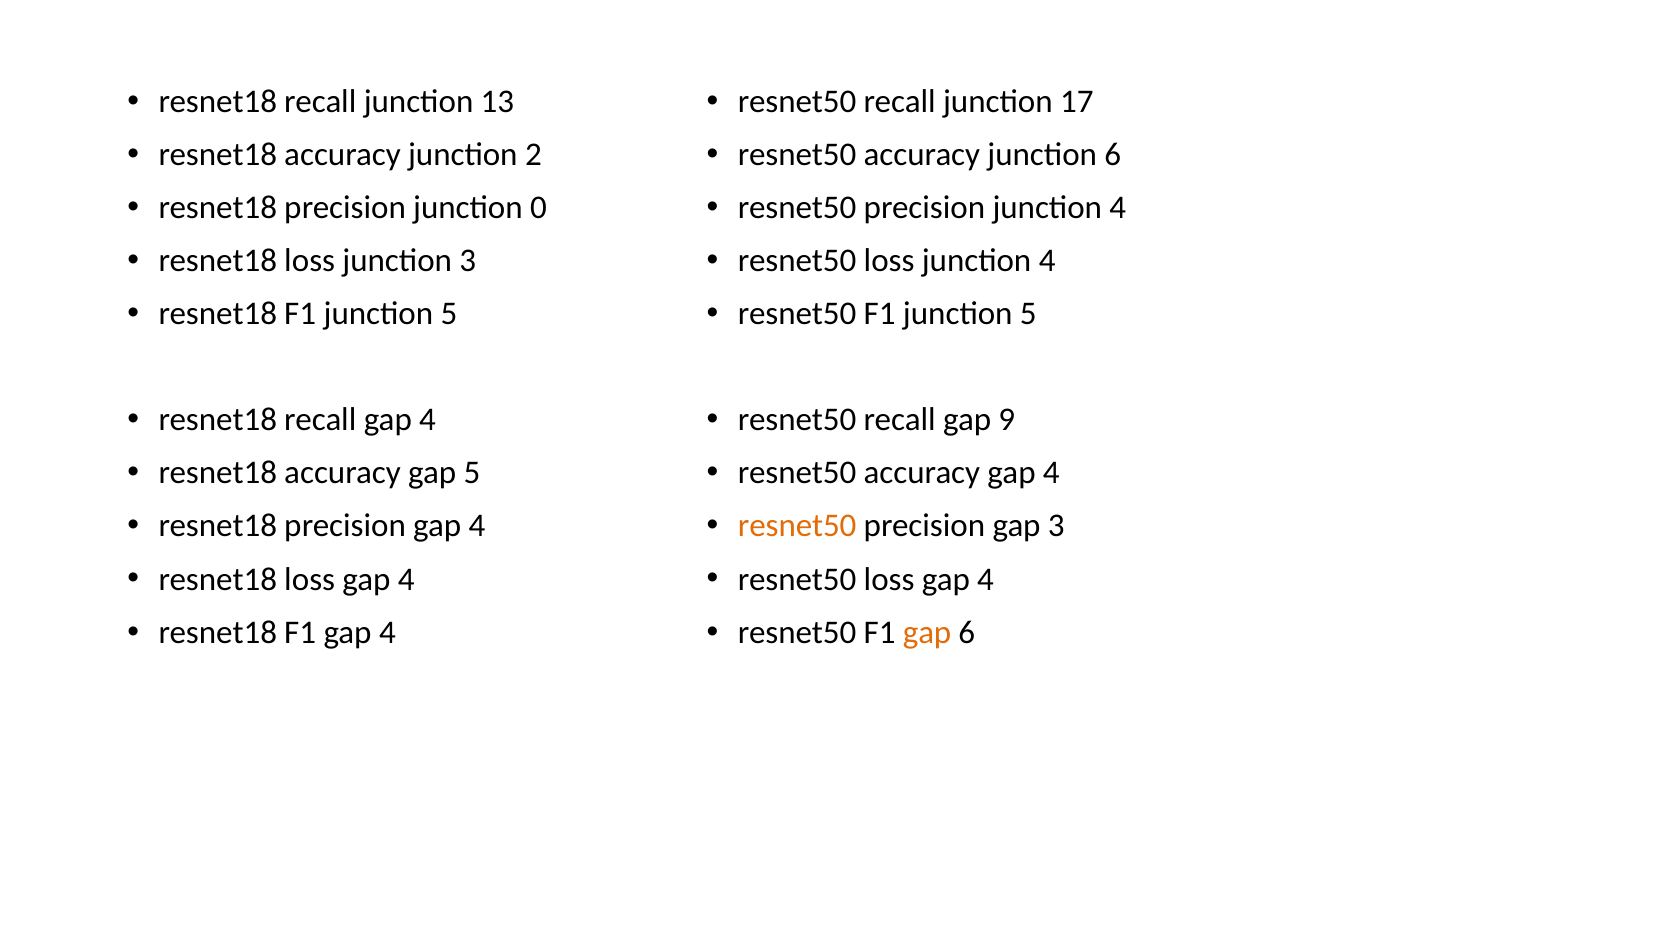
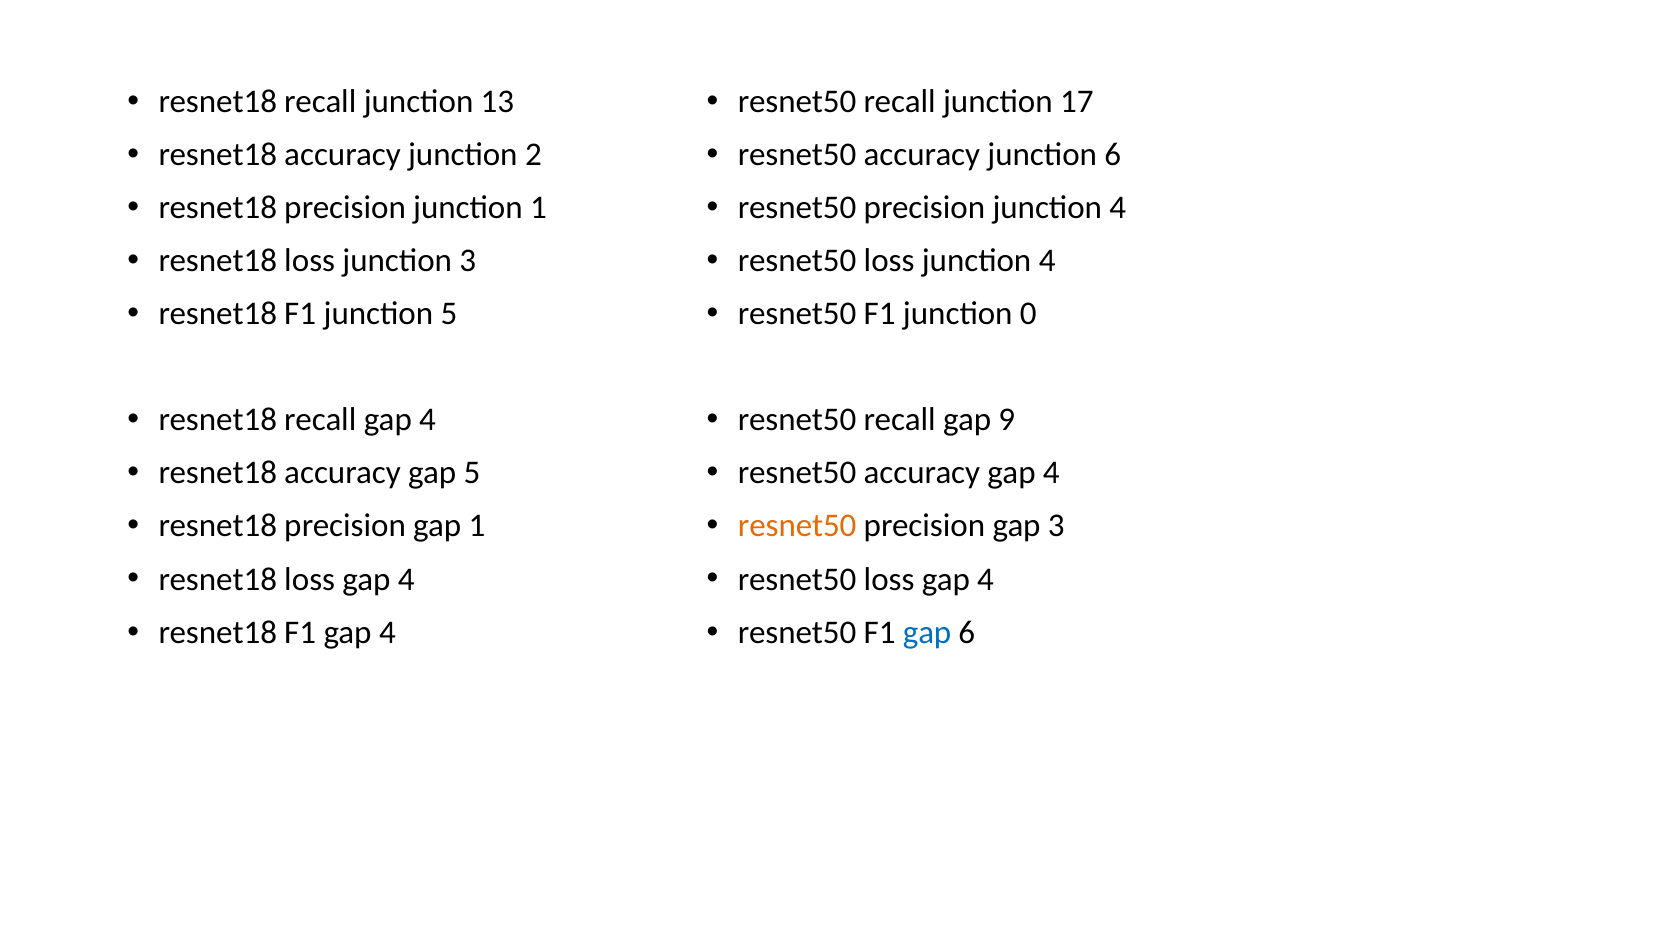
junction 0: 0 -> 1
resnet50 F1 junction 5: 5 -> 0
precision gap 4: 4 -> 1
gap at (927, 633) colour: orange -> blue
